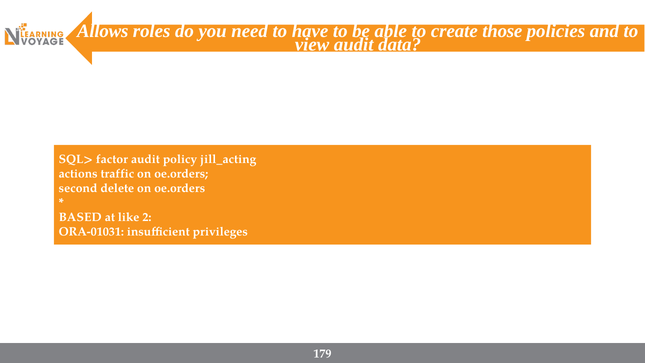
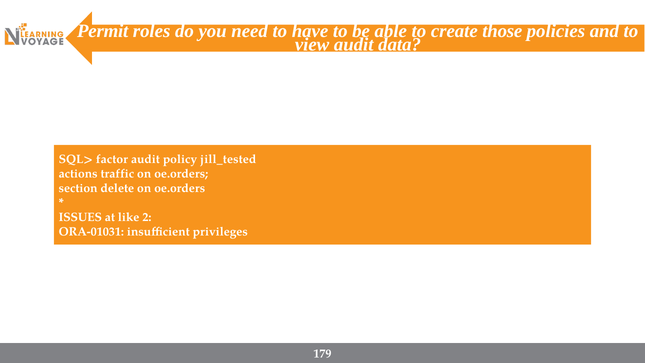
Allows: Allows -> Permit
jill_acting: jill_acting -> jill_tested
second: second -> section
BASED: BASED -> ISSUES
